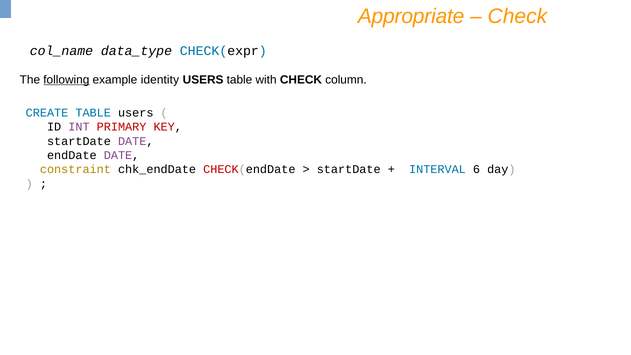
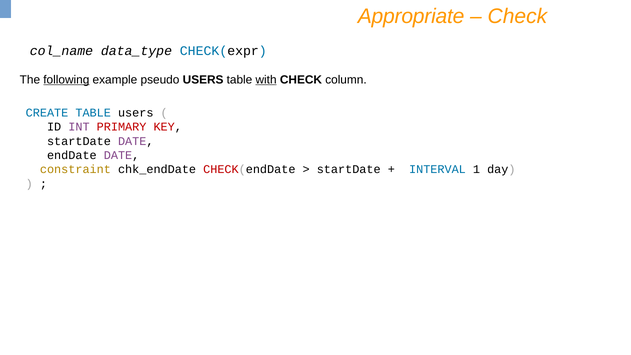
identity: identity -> pseudo
with underline: none -> present
6: 6 -> 1
